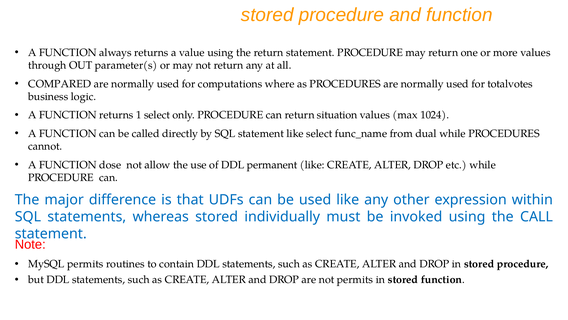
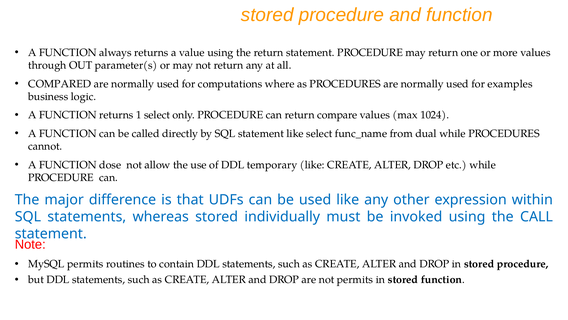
totalvotes: totalvotes -> examples
situation: situation -> compare
permanent: permanent -> temporary
